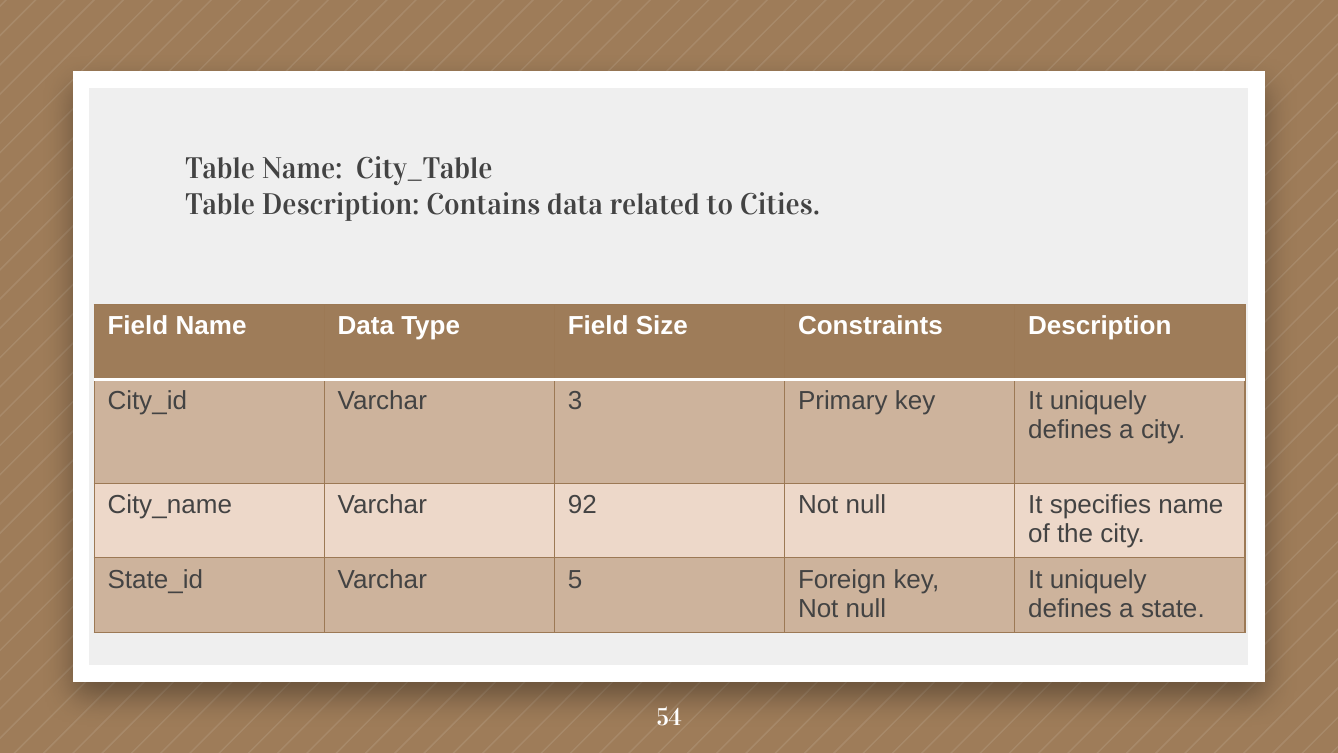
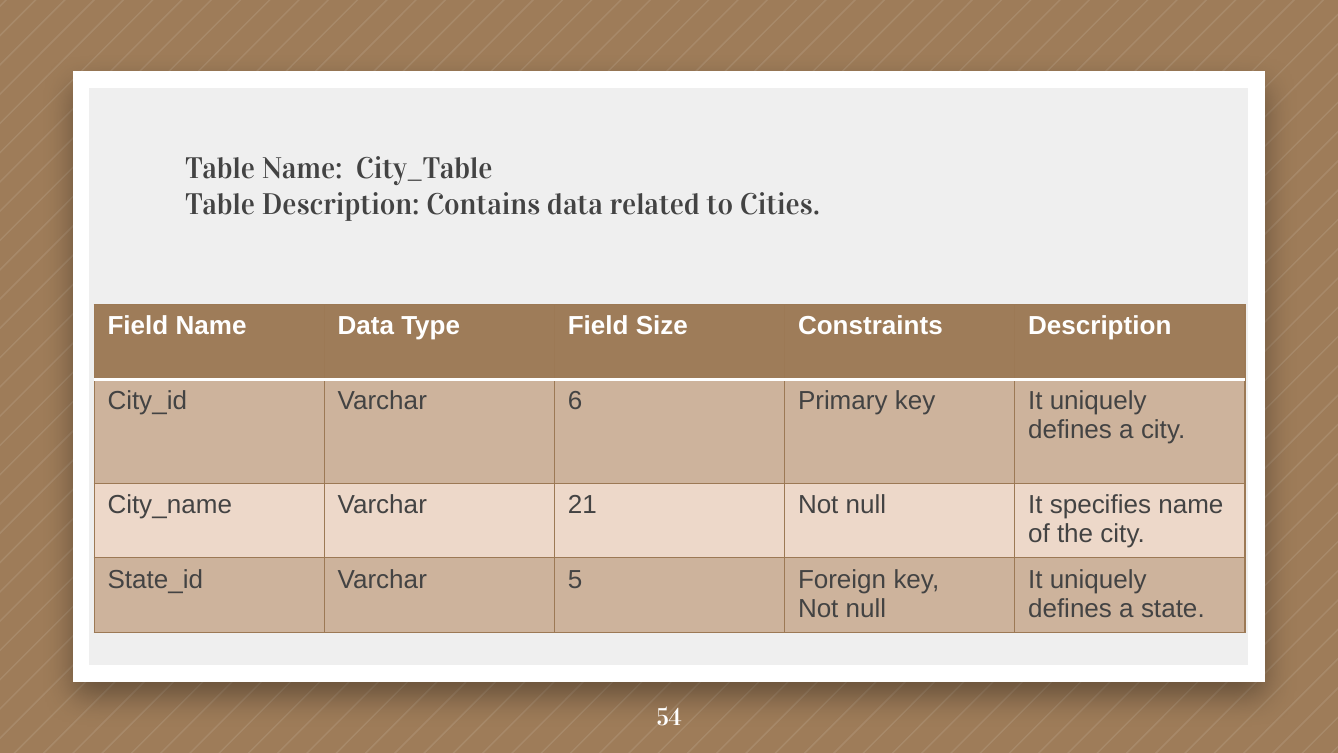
3: 3 -> 6
92: 92 -> 21
